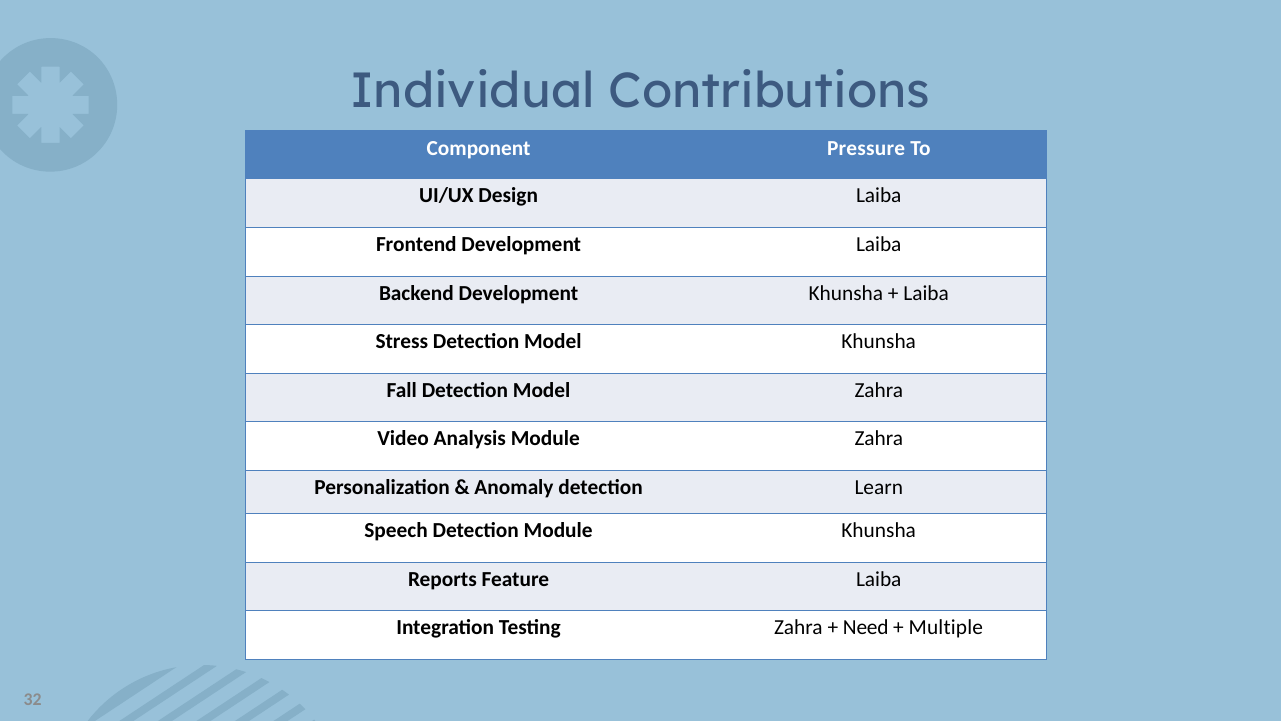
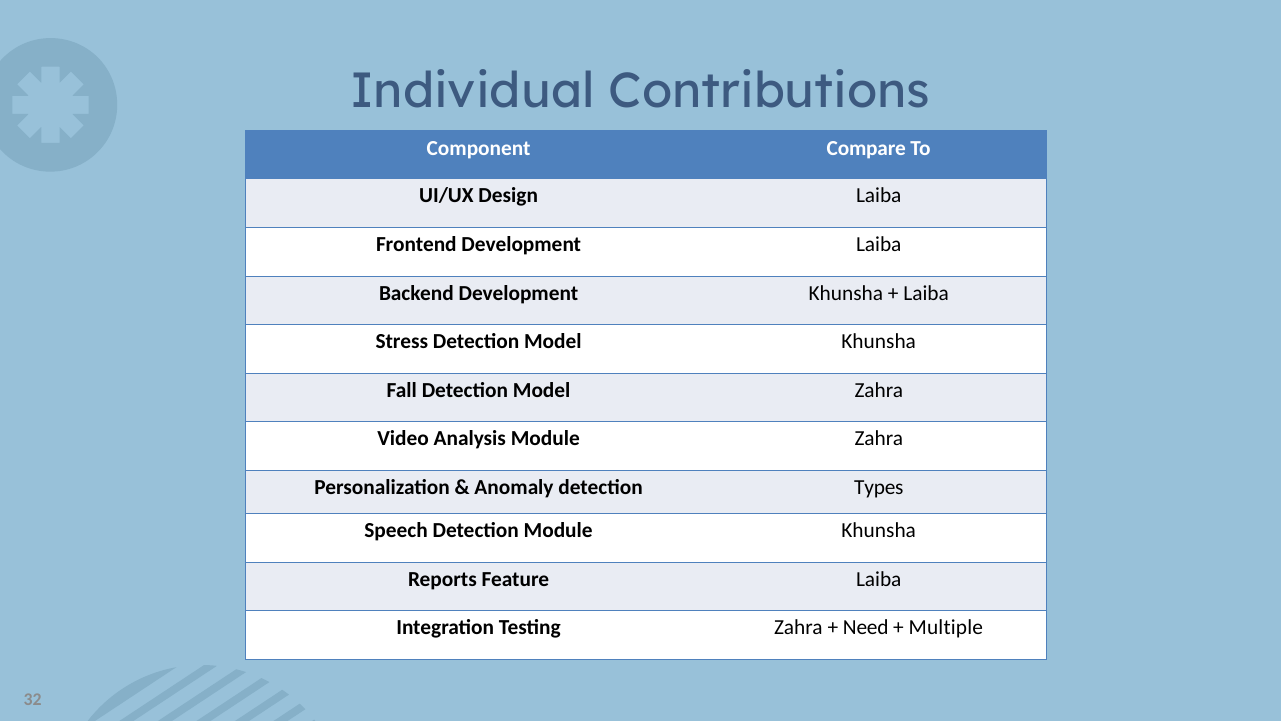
Pressure: Pressure -> Compare
Learn: Learn -> Types
